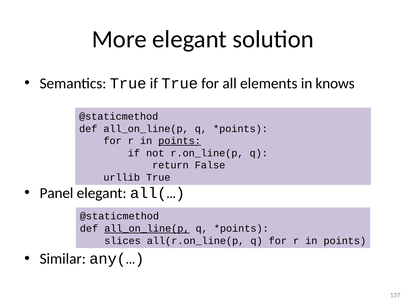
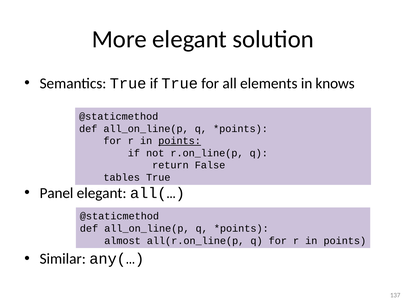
urllib: urllib -> tables
all_on_line(p at (147, 228) underline: present -> none
slices: slices -> almost
